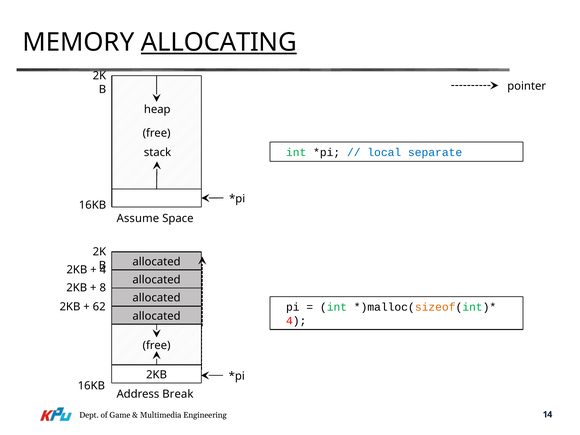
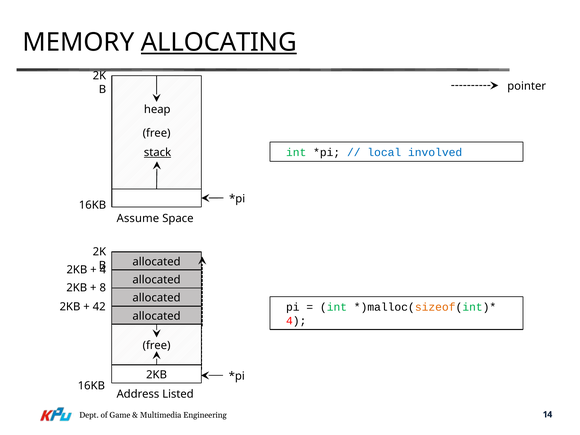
separate: separate -> involved
stack underline: none -> present
62: 62 -> 42
Break: Break -> Listed
